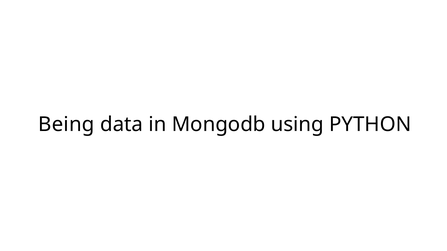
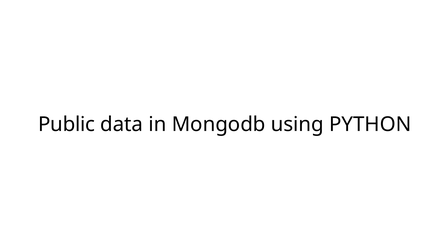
Being: Being -> Public
